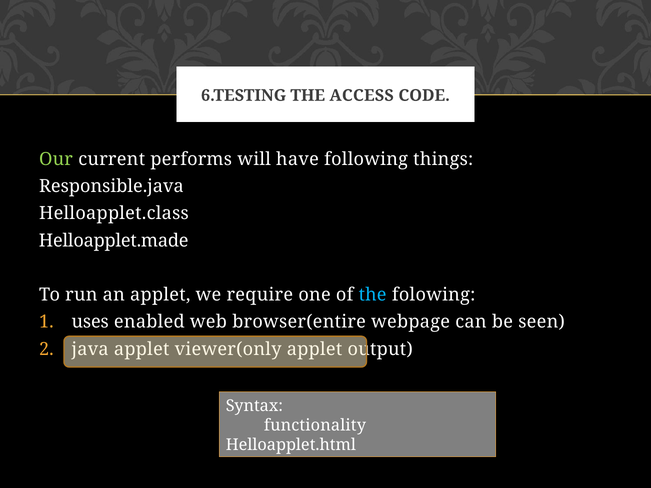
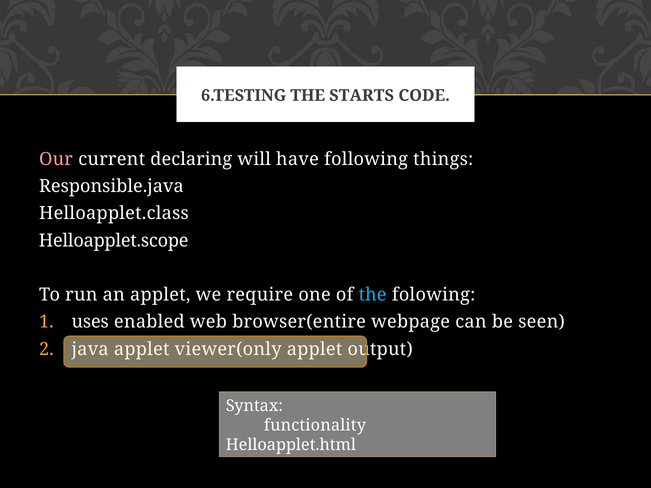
ACCESS: ACCESS -> STARTS
Our colour: light green -> pink
performs: performs -> declaring
Helloapplet.made: Helloapplet.made -> Helloapplet.scope
